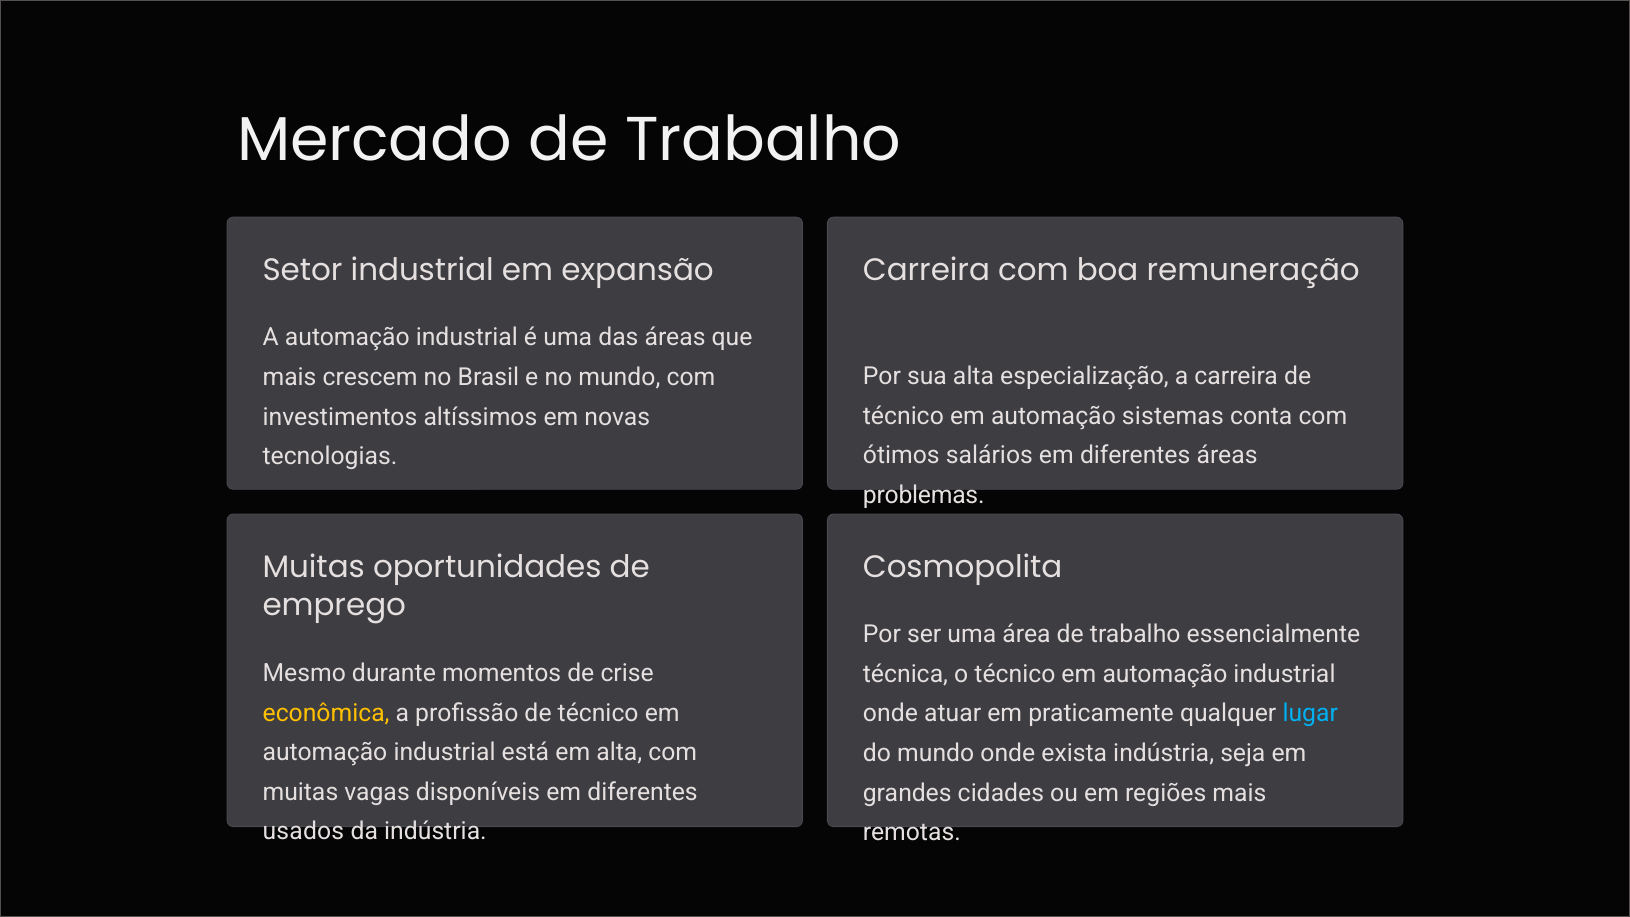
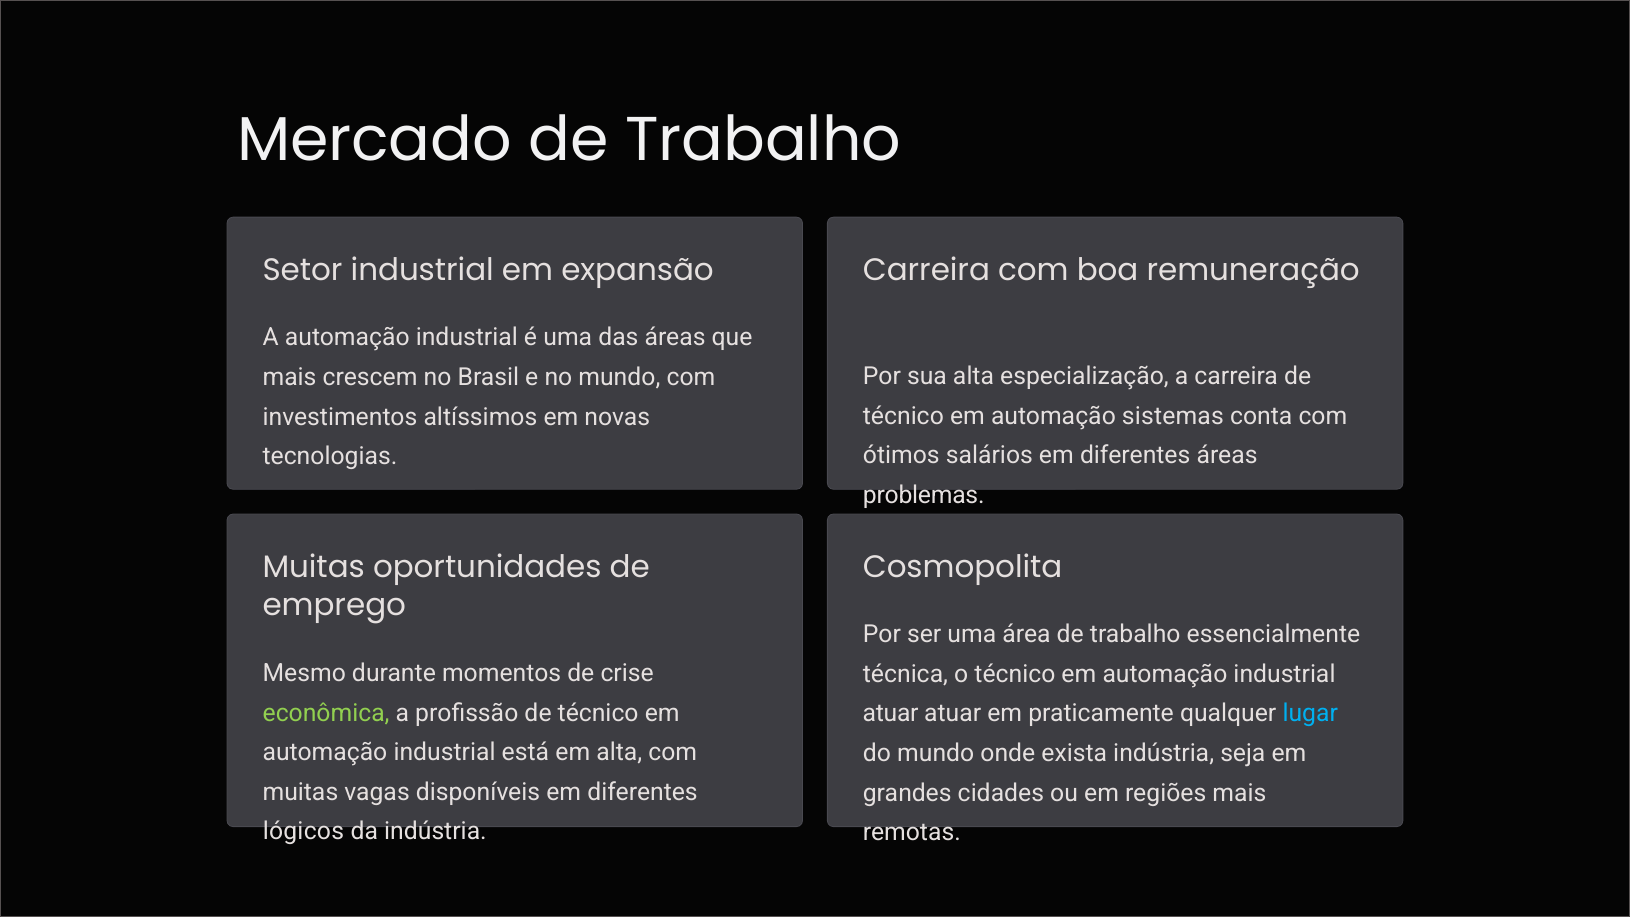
econômica colour: yellow -> light green
onde at (890, 714): onde -> atuar
usados: usados -> lógicos
